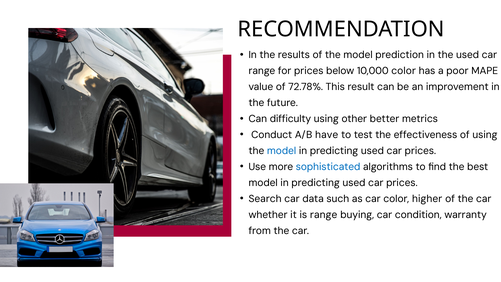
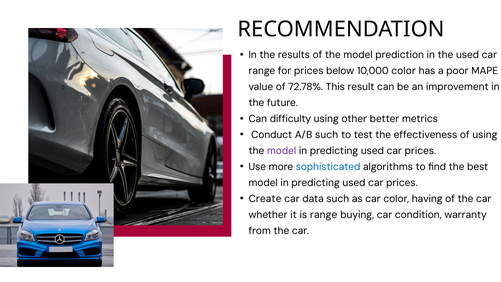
A/B have: have -> such
model at (282, 151) colour: blue -> purple
Search: Search -> Create
higher: higher -> having
